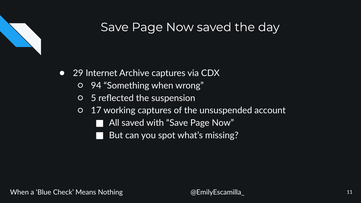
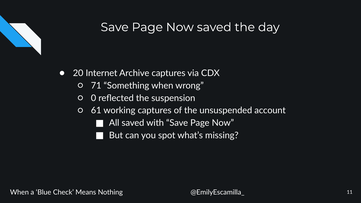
29: 29 -> 20
94: 94 -> 71
5: 5 -> 0
17: 17 -> 61
